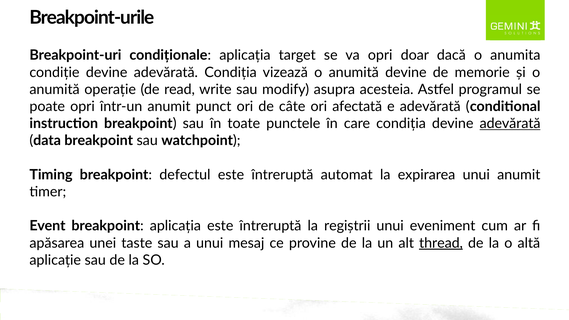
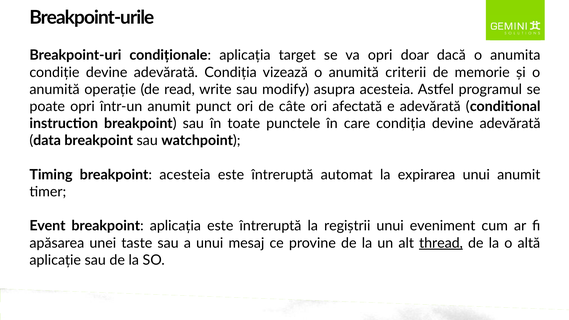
anumită devine: devine -> criterii
adevărată at (510, 124) underline: present -> none
breakpoint defectul: defectul -> acesteia
